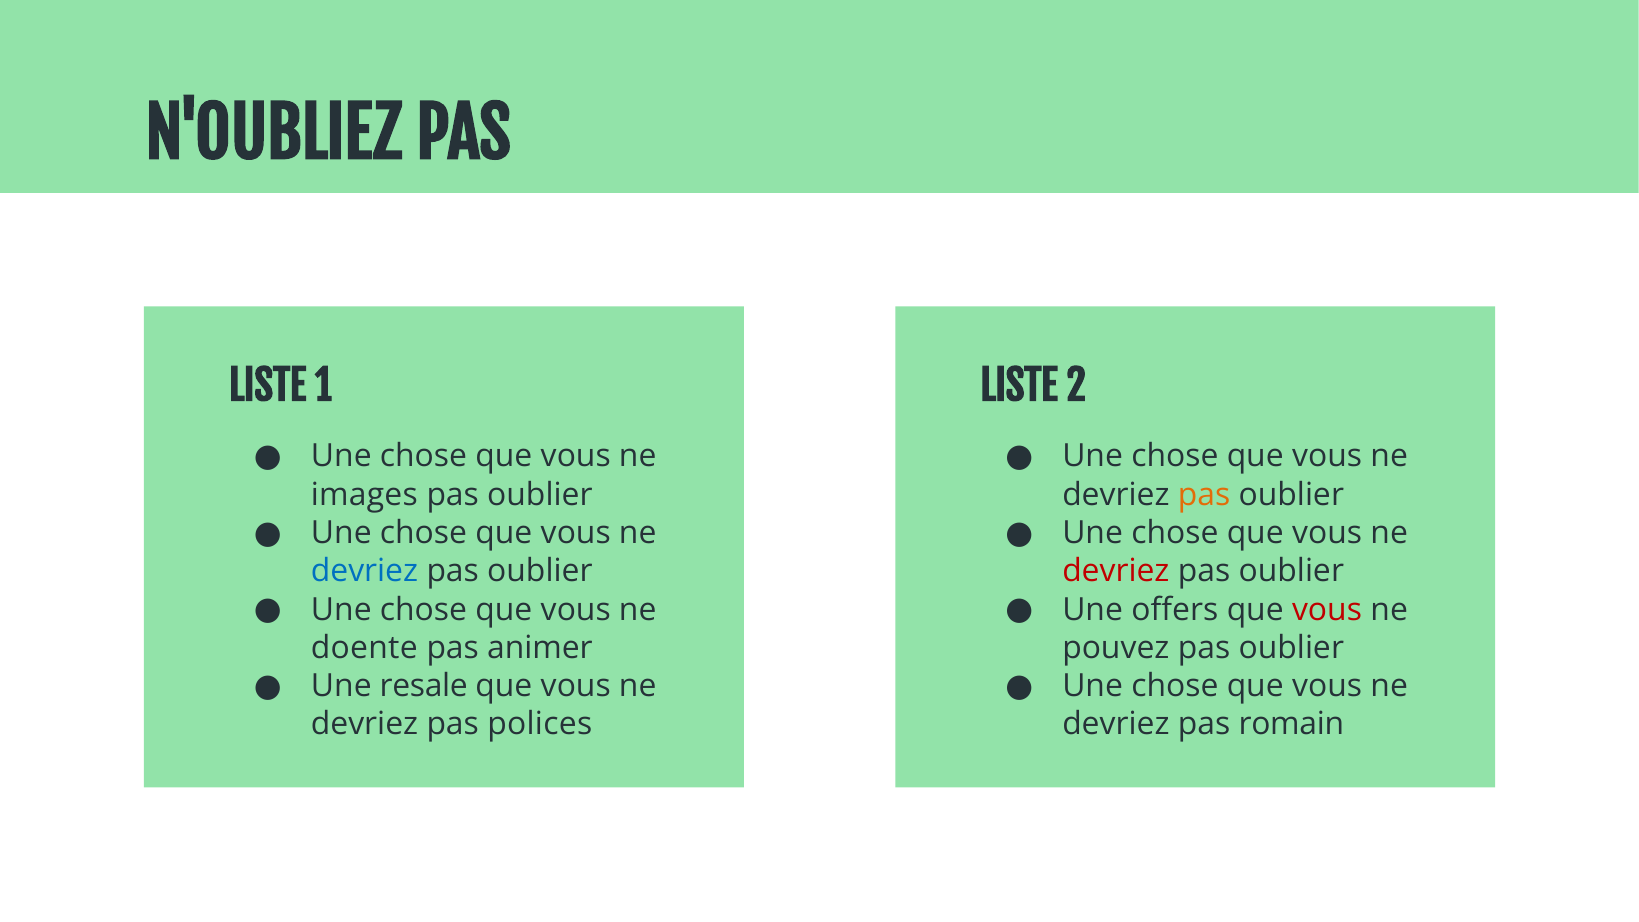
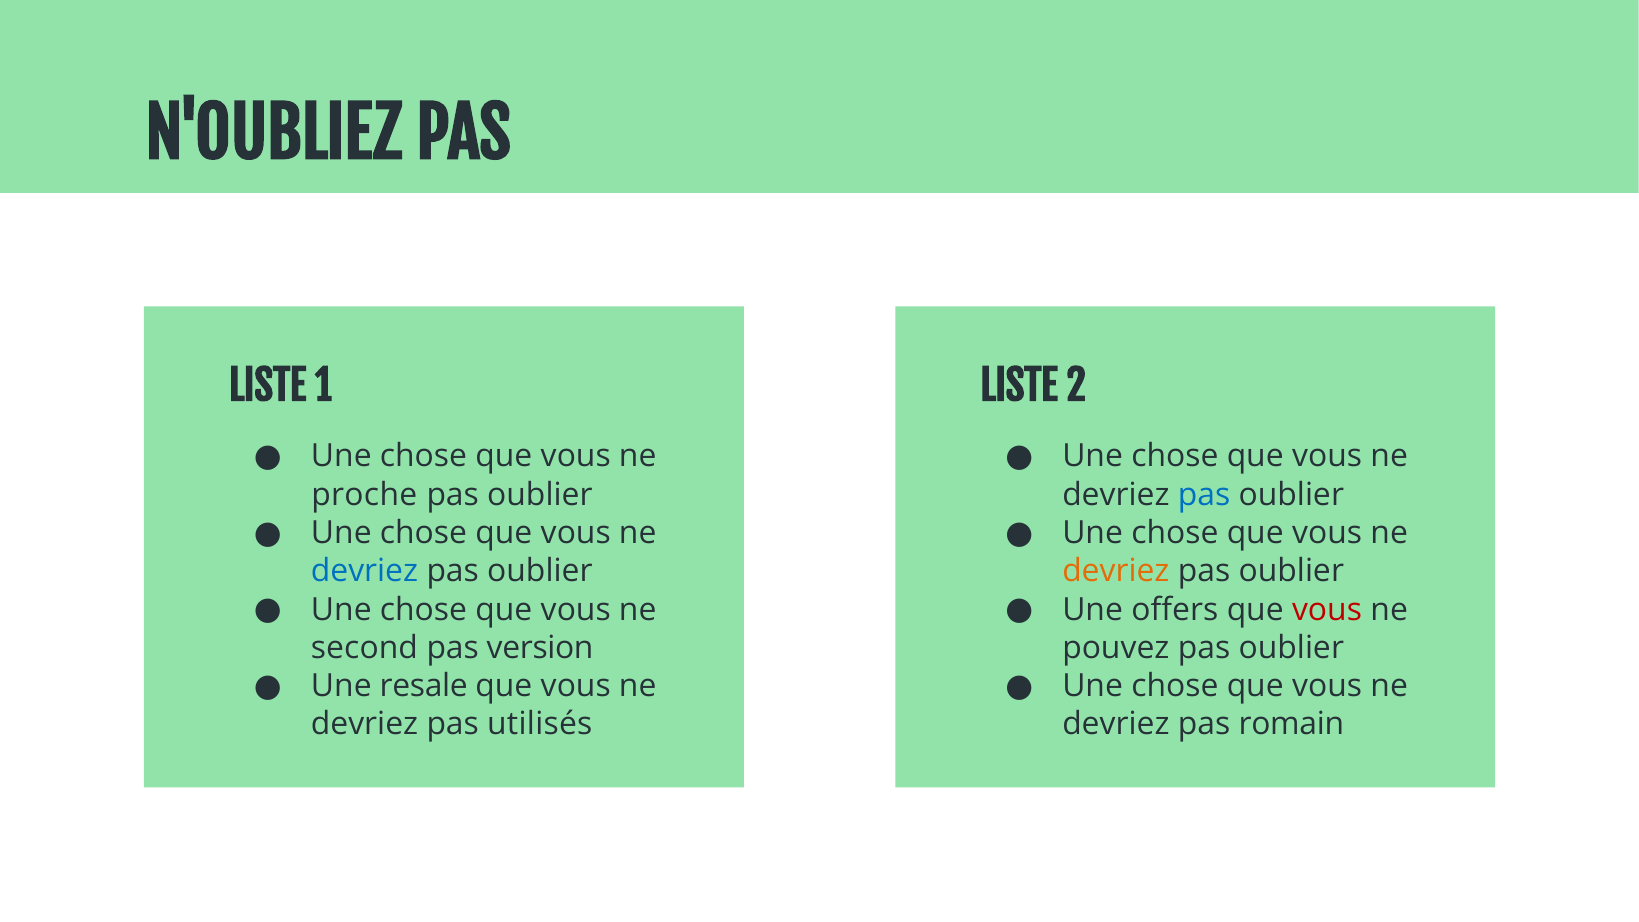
images: images -> proche
pas at (1204, 495) colour: orange -> blue
devriez at (1116, 571) colour: red -> orange
doente: doente -> second
animer: animer -> version
polices: polices -> utilisés
